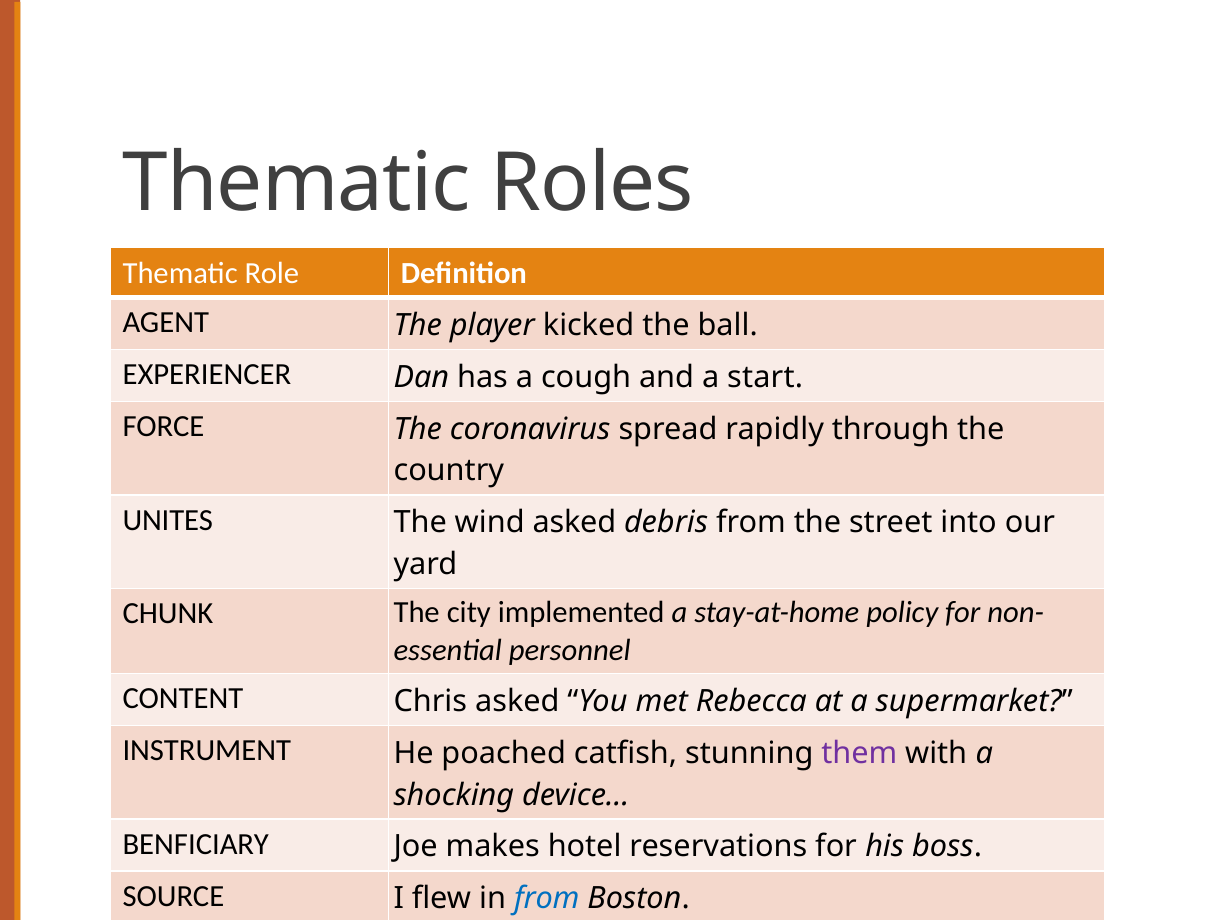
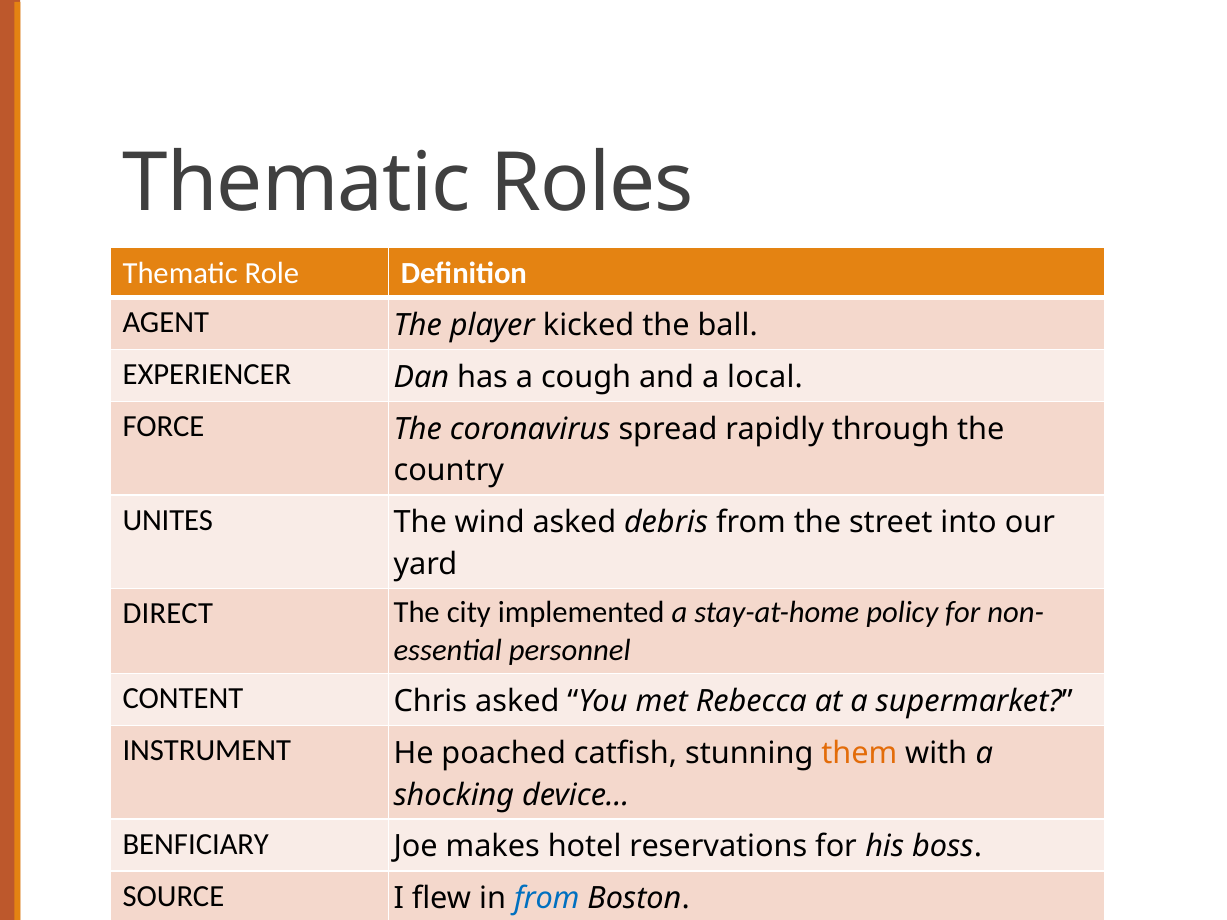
start: start -> local
CHUNK: CHUNK -> DIRECT
them colour: purple -> orange
